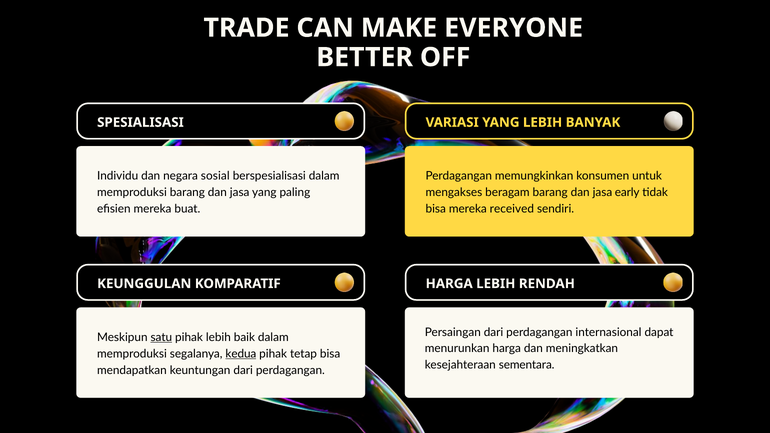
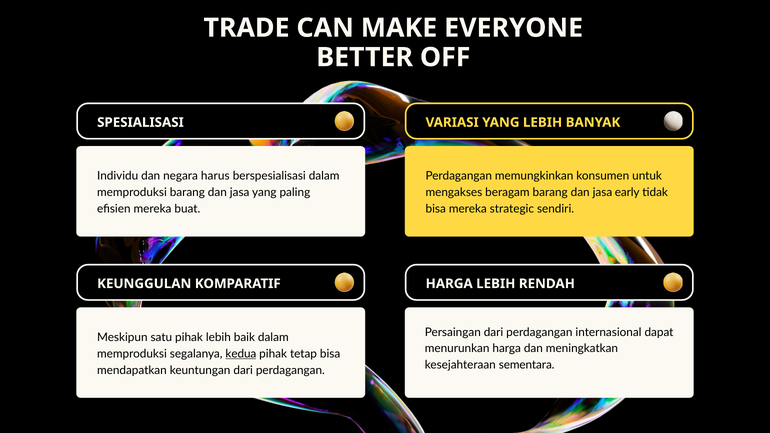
sosial: sosial -> harus
received: received -> strategic
satu underline: present -> none
